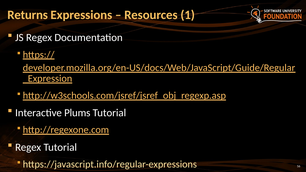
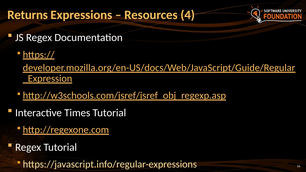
1: 1 -> 4
Plums: Plums -> Times
